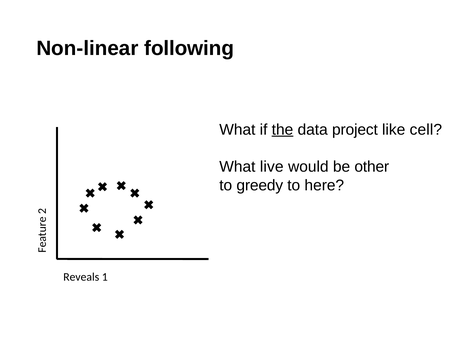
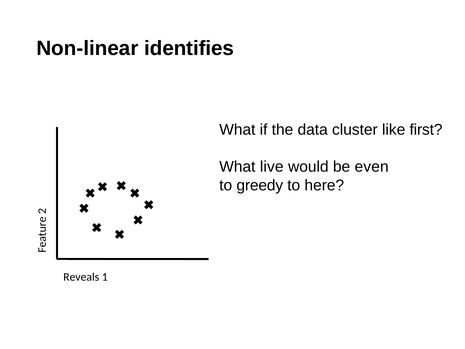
following: following -> identifies
the underline: present -> none
project: project -> cluster
cell: cell -> first
other: other -> even
